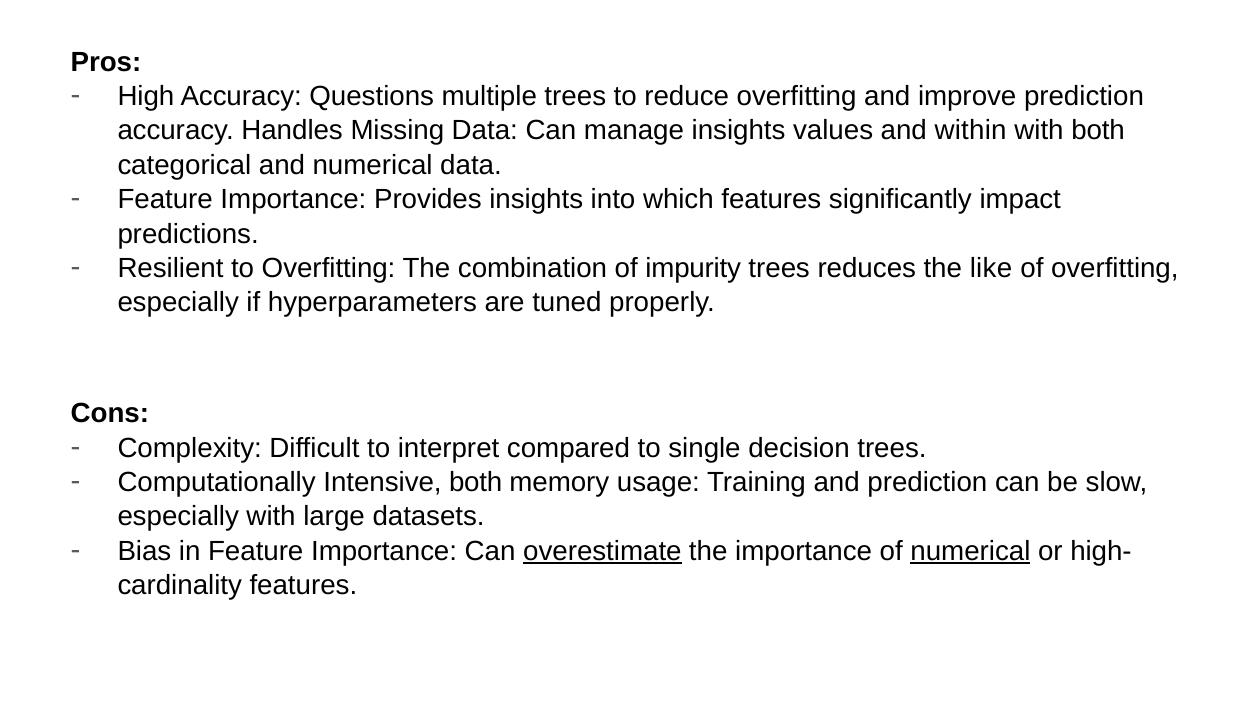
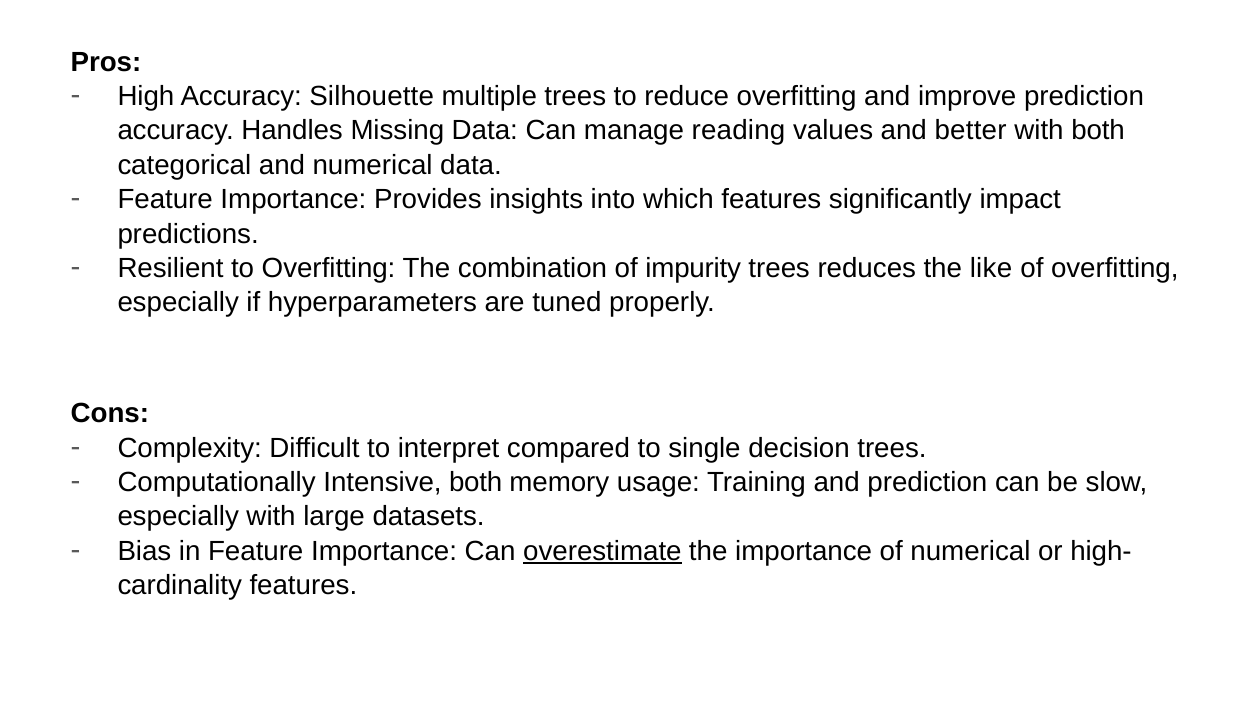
Questions: Questions -> Silhouette
manage insights: insights -> reading
within: within -> better
numerical at (970, 552) underline: present -> none
